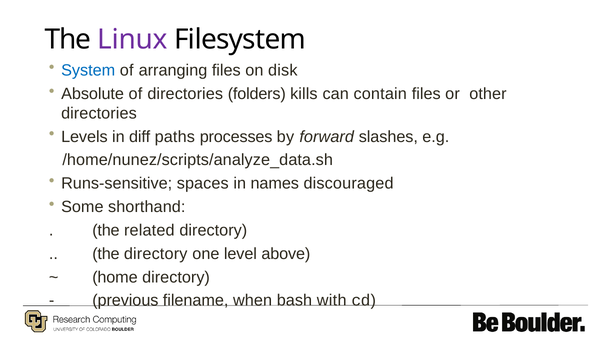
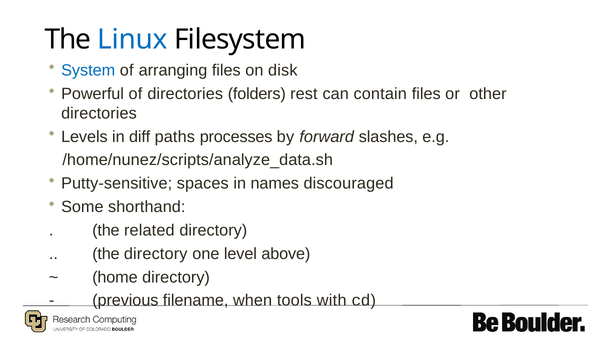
Linux colour: purple -> blue
Absolute: Absolute -> Powerful
kills: kills -> rest
Runs-sensitive: Runs-sensitive -> Putty-sensitive
bash: bash -> tools
